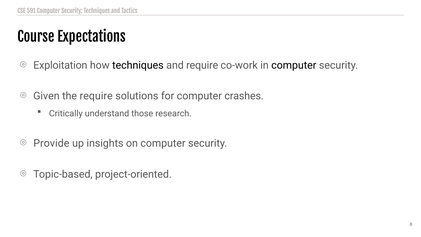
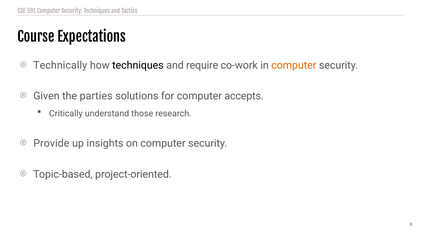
Exploitation: Exploitation -> Technically
computer at (294, 65) colour: black -> orange
the require: require -> parties
crashes: crashes -> accepts
